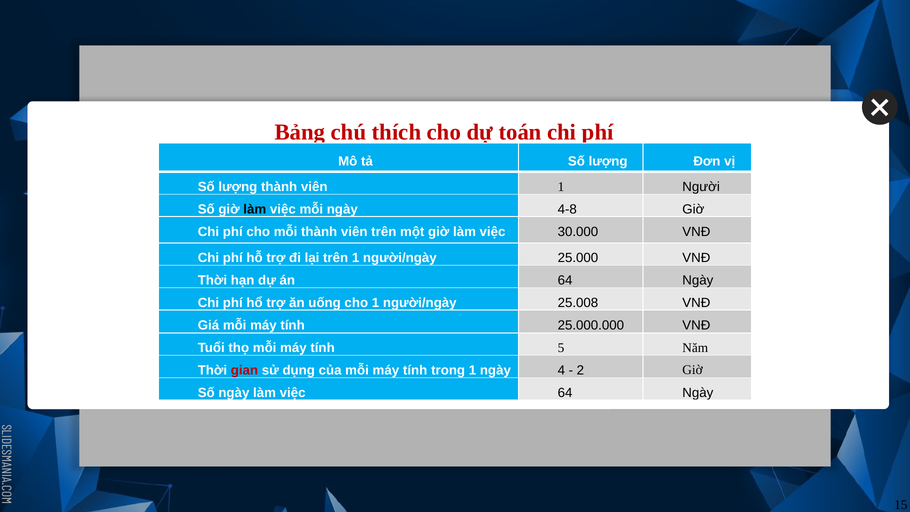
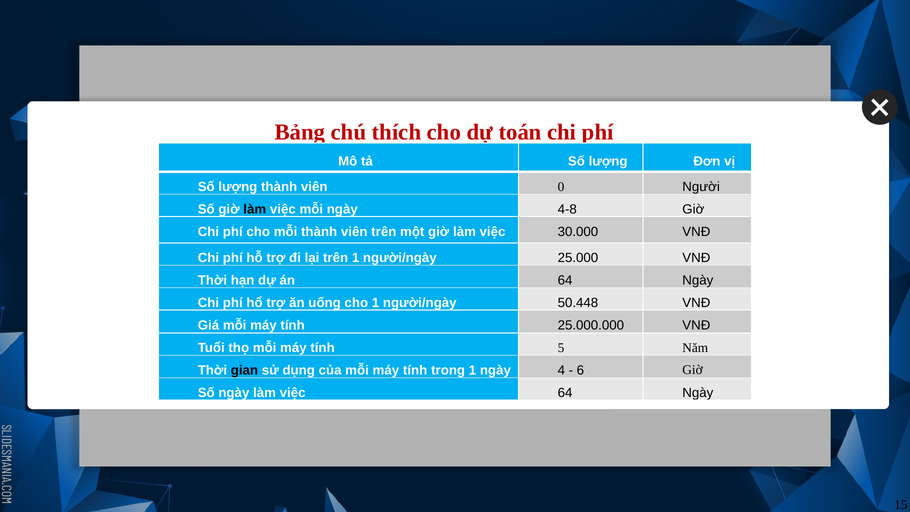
viên 1: 1 -> 0
25.008: 25.008 -> 50.448
gian colour: red -> black
2: 2 -> 6
